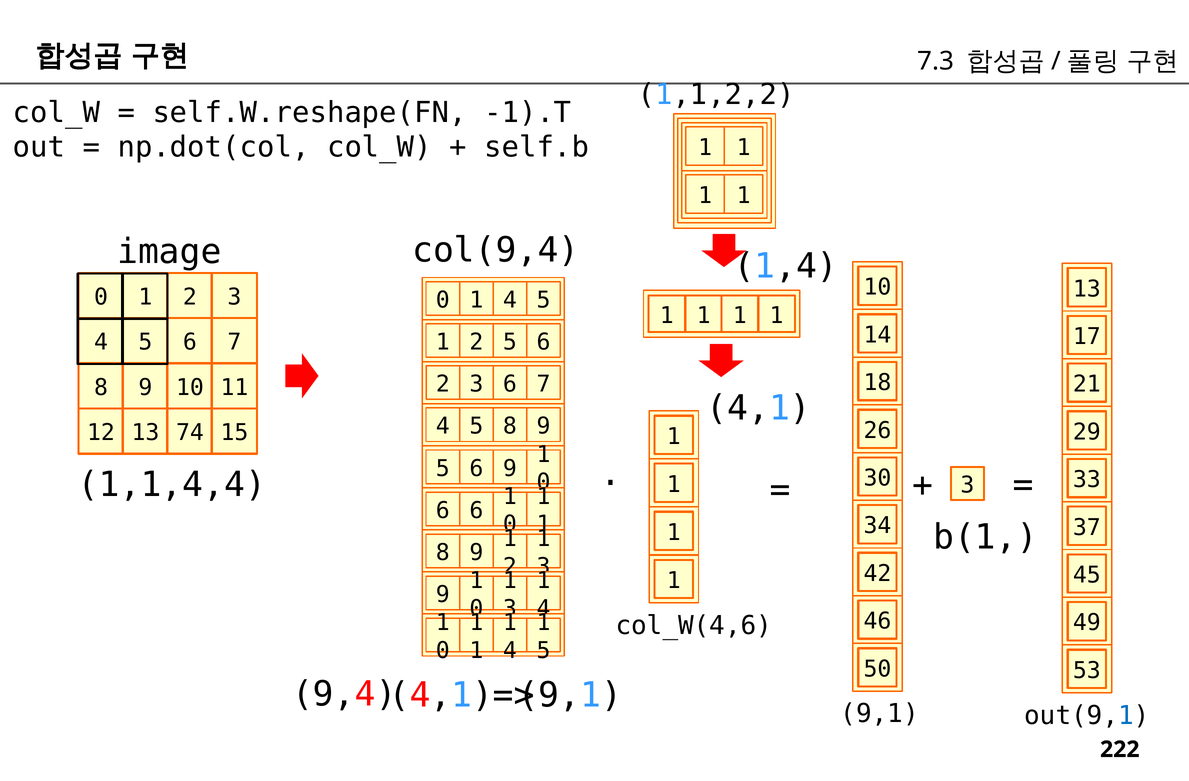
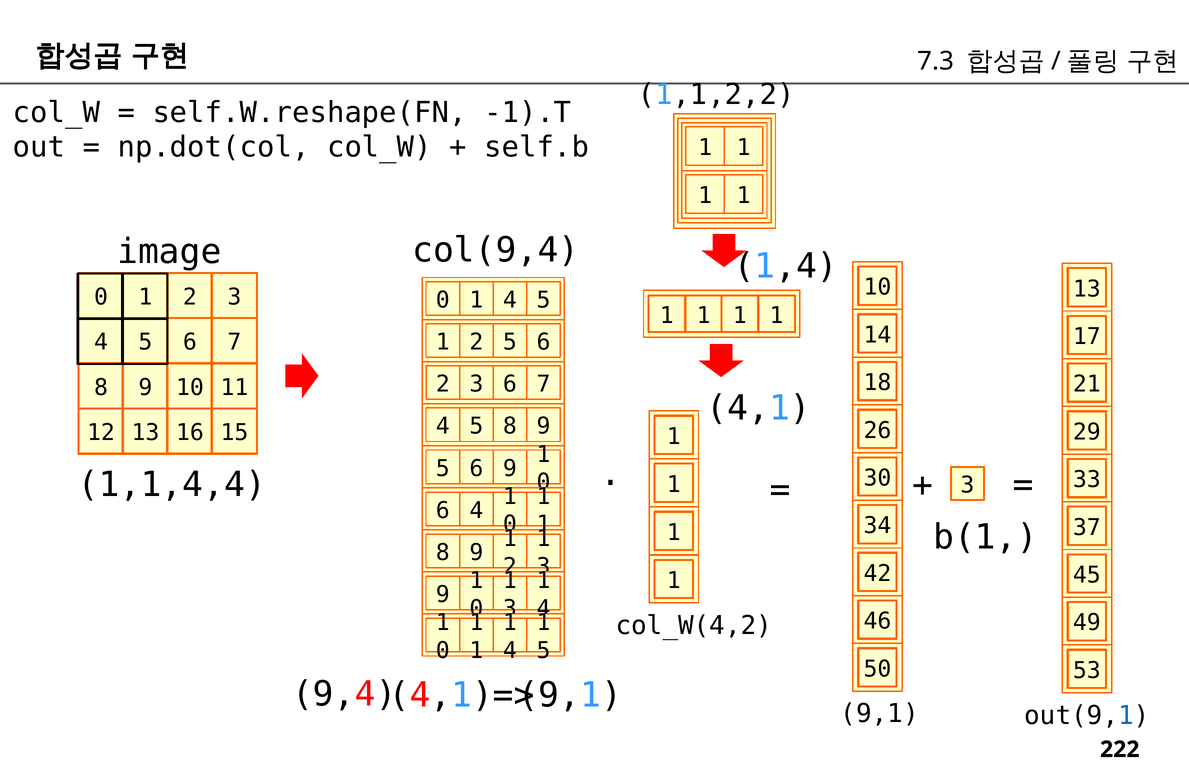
74: 74 -> 16
6 6: 6 -> 4
col_W(4,6: col_W(4,6 -> col_W(4,2
